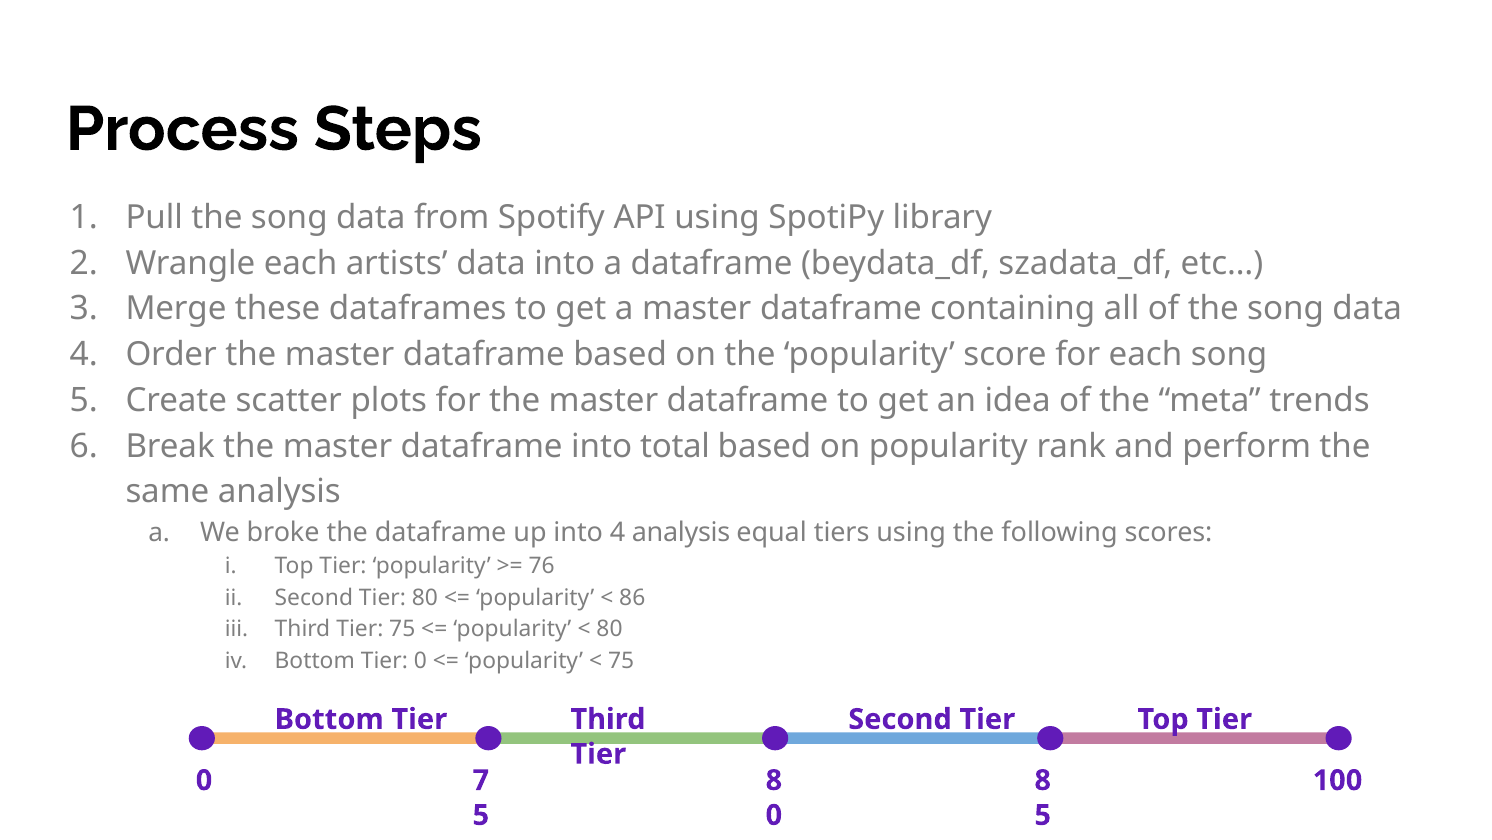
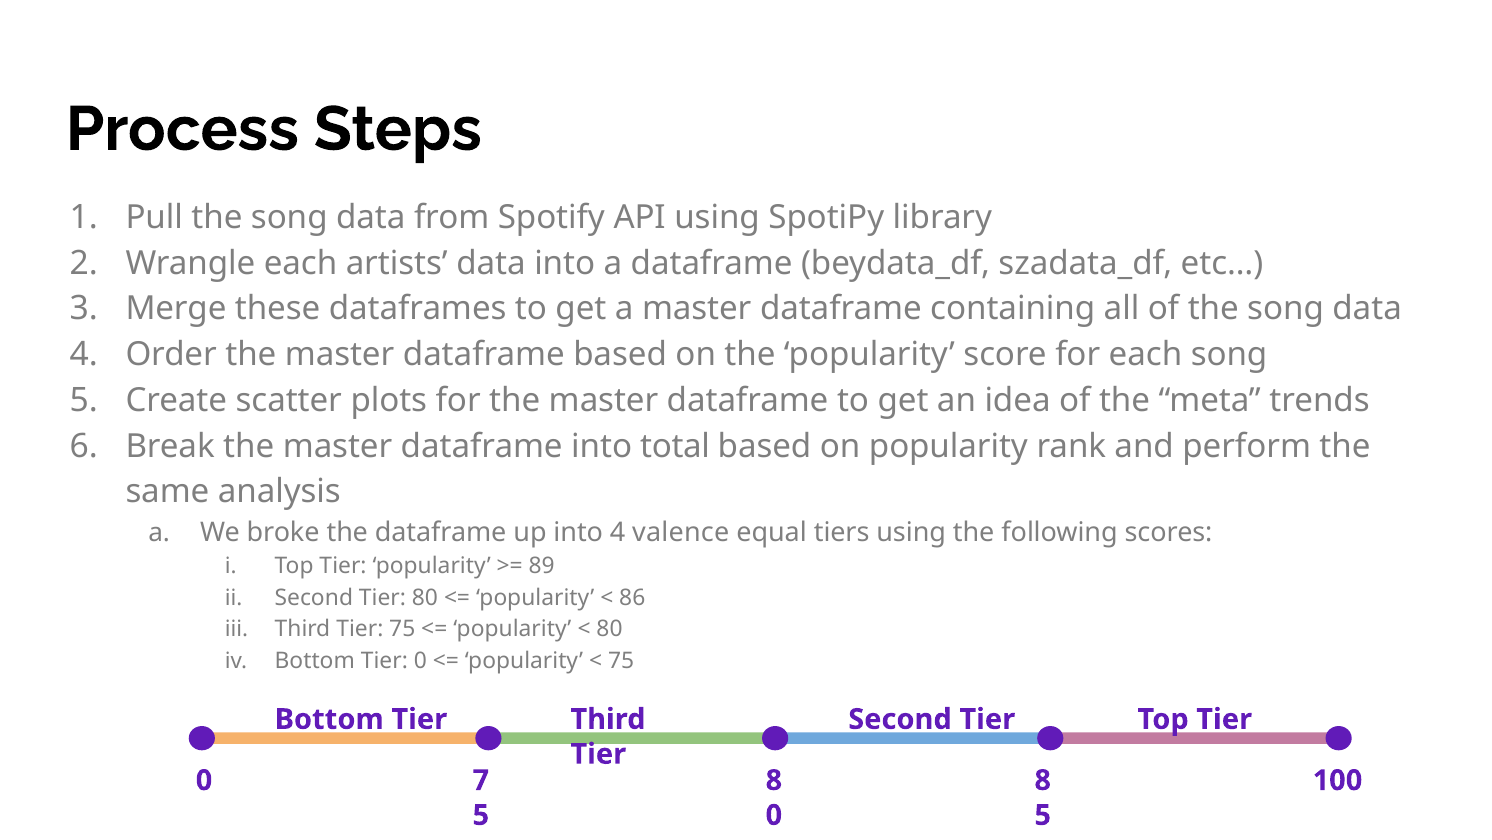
4 analysis: analysis -> valence
76: 76 -> 89
